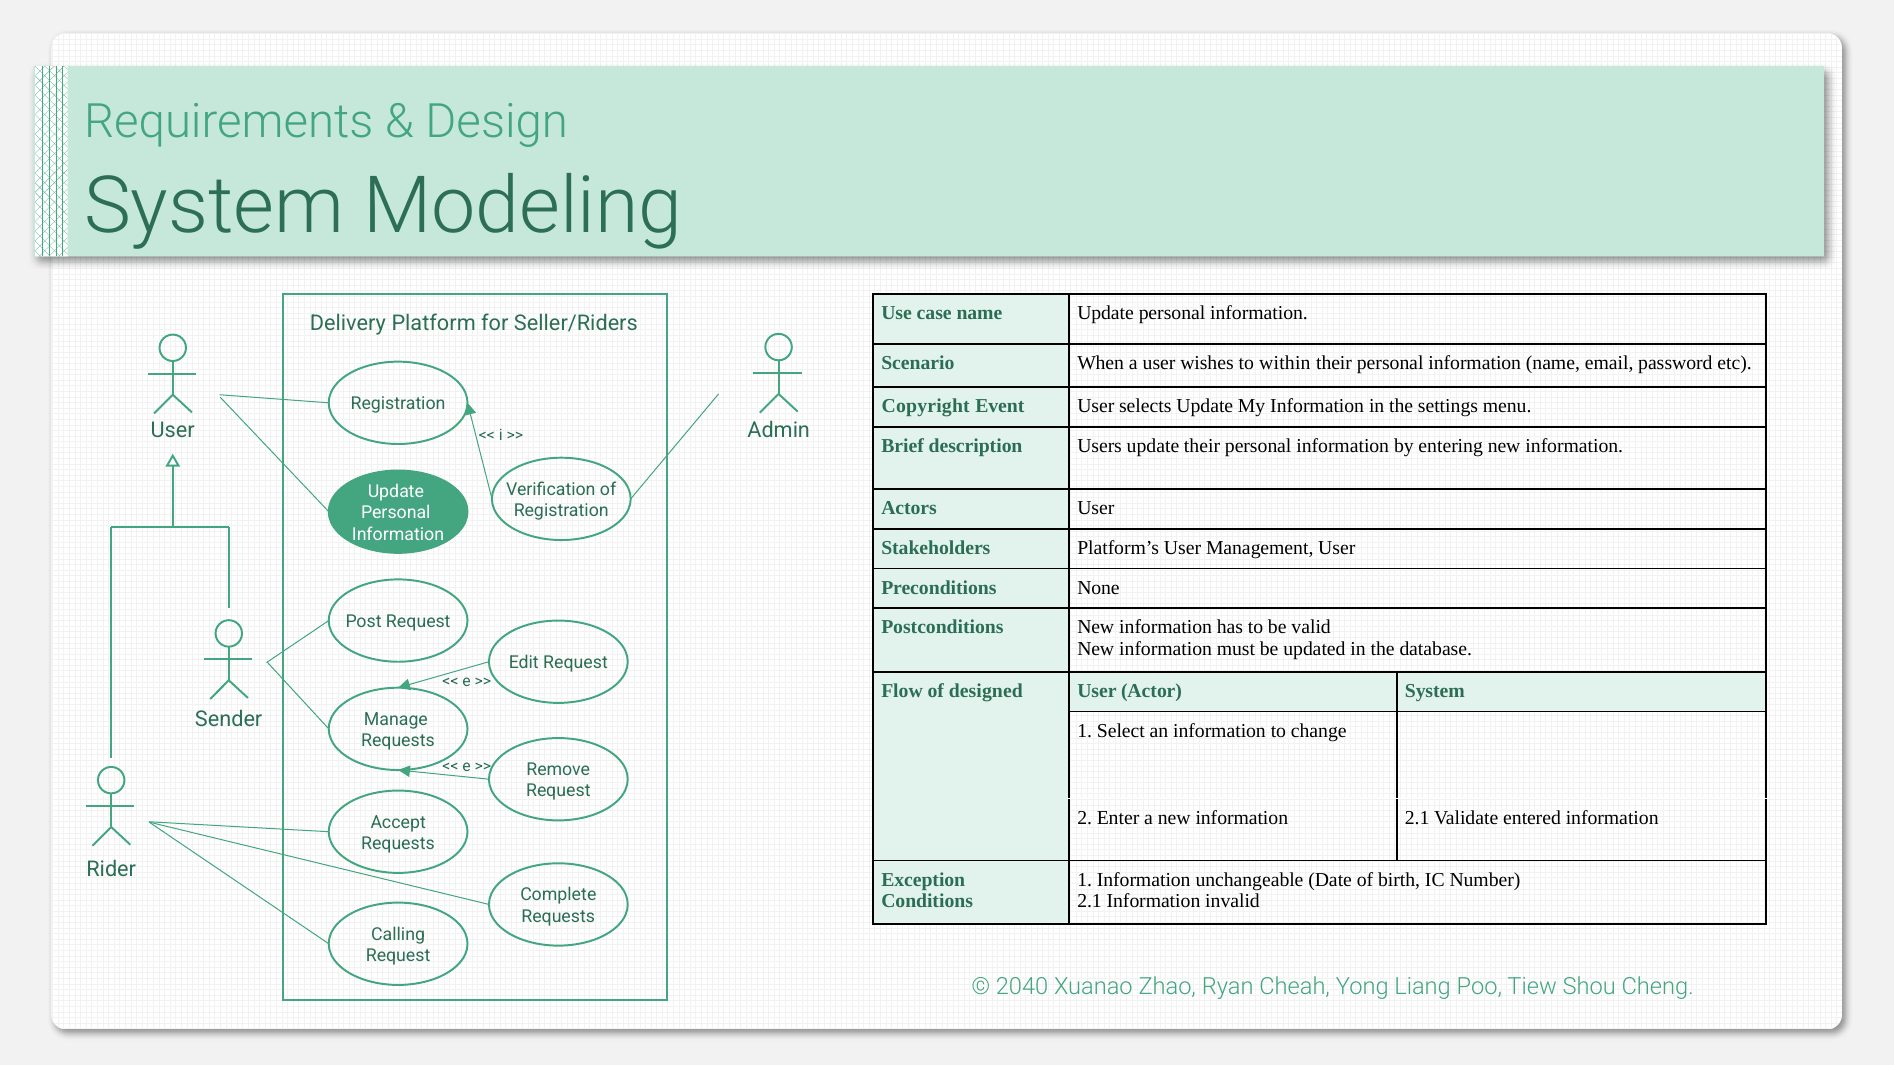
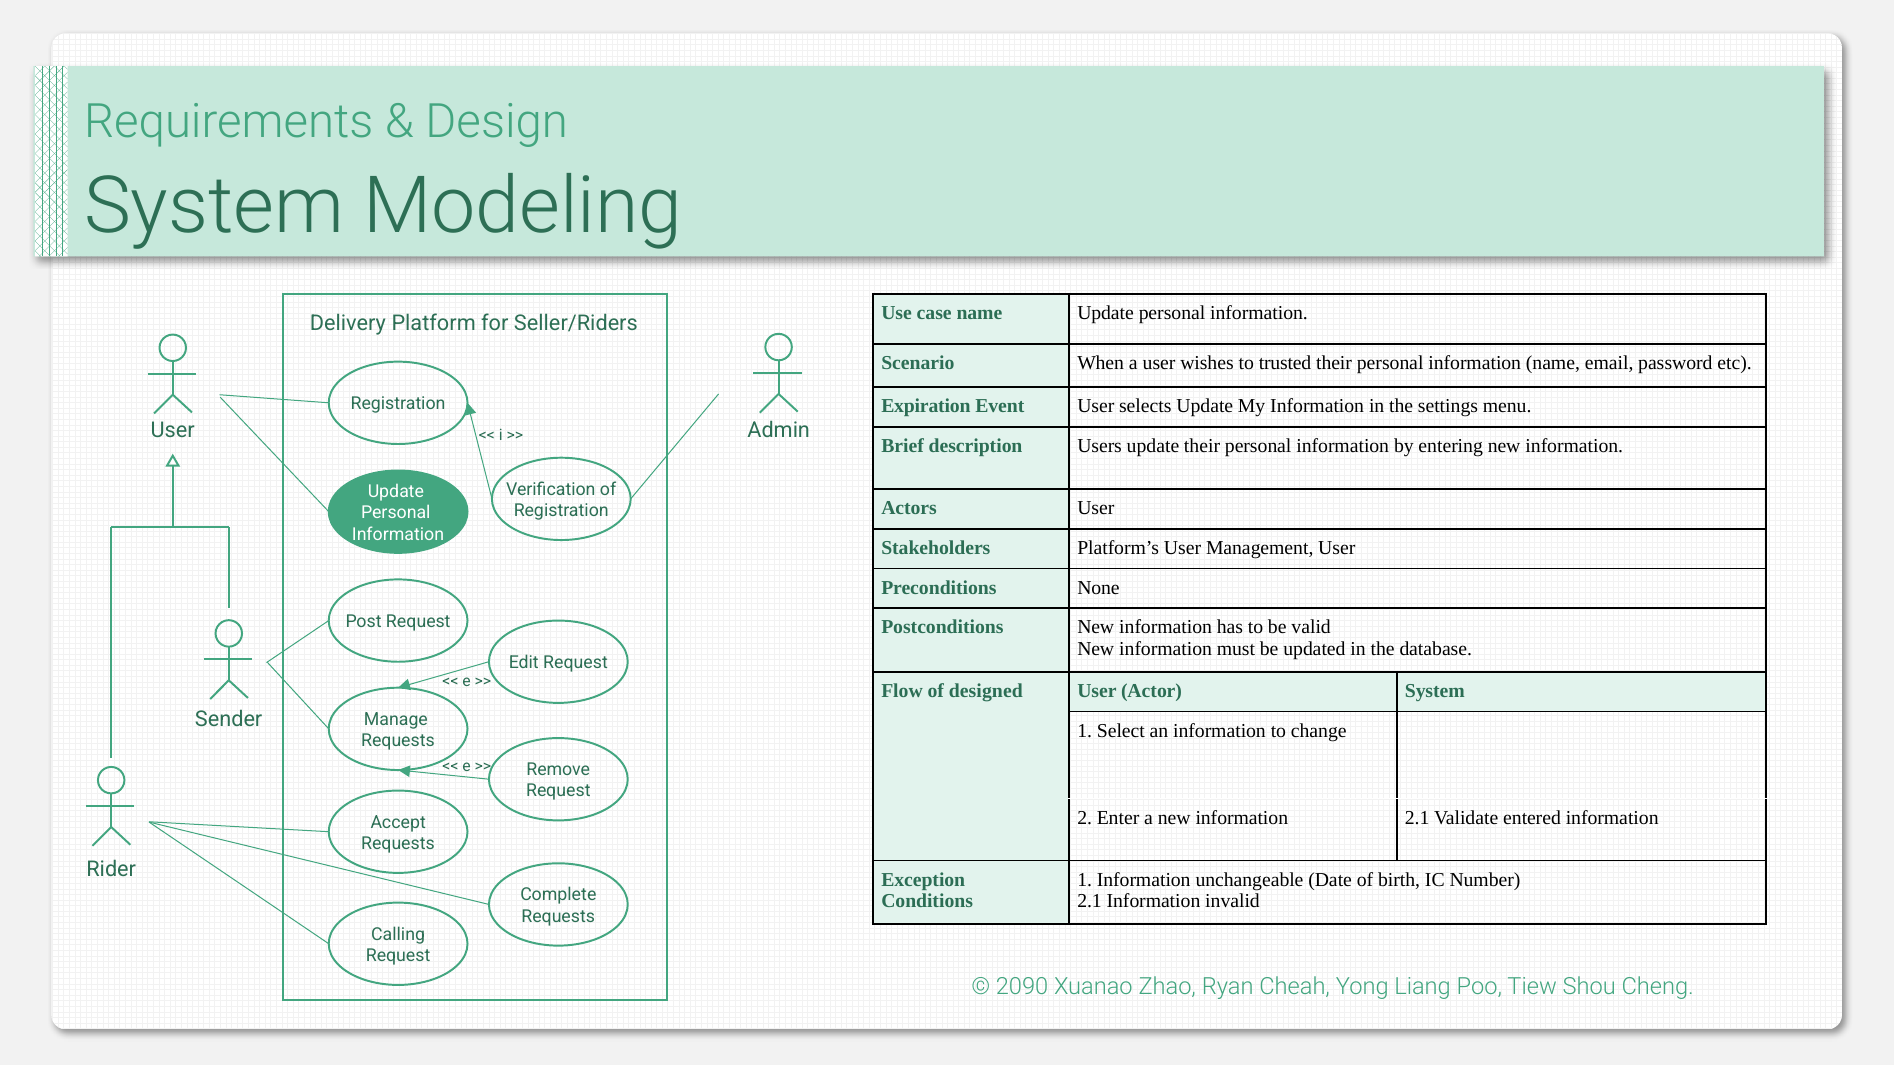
within: within -> trusted
Copyright: Copyright -> Expiration
2040: 2040 -> 2090
